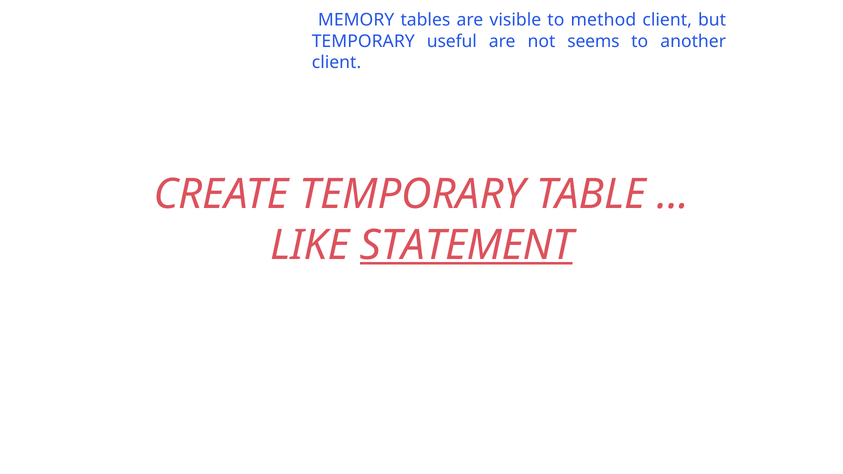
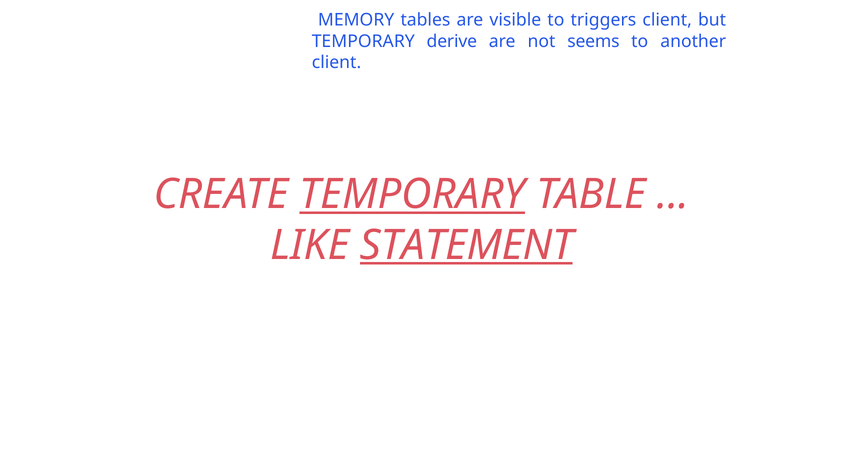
method: method -> triggers
useful: useful -> derive
TEMPORARY at (412, 195) underline: none -> present
